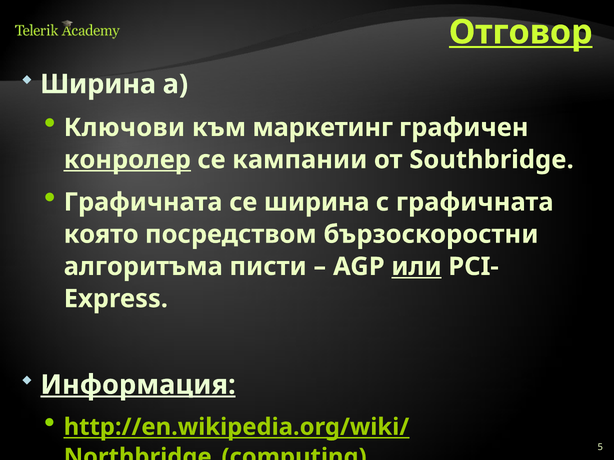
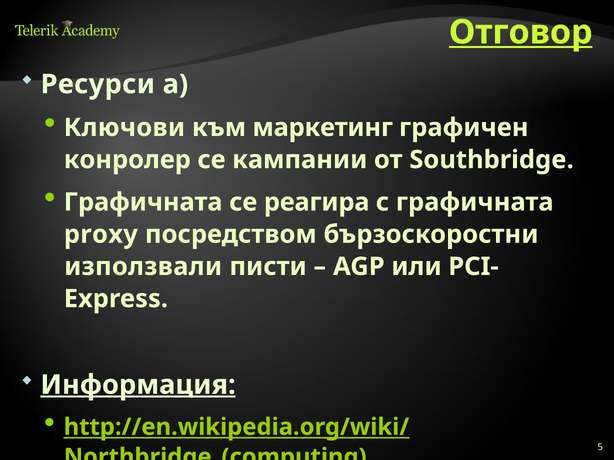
Ширина at (98, 84): Ширина -> Ресурси
конролер underline: present -> none
се ширина: ширина -> реагира
която: която -> proxy
алгоритъма: алгоритъма -> използвали
или underline: present -> none
